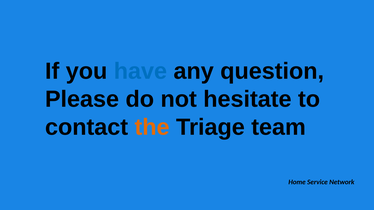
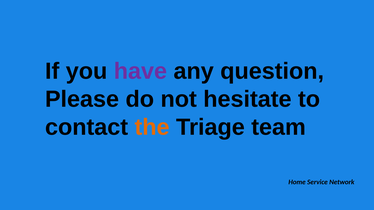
have colour: blue -> purple
